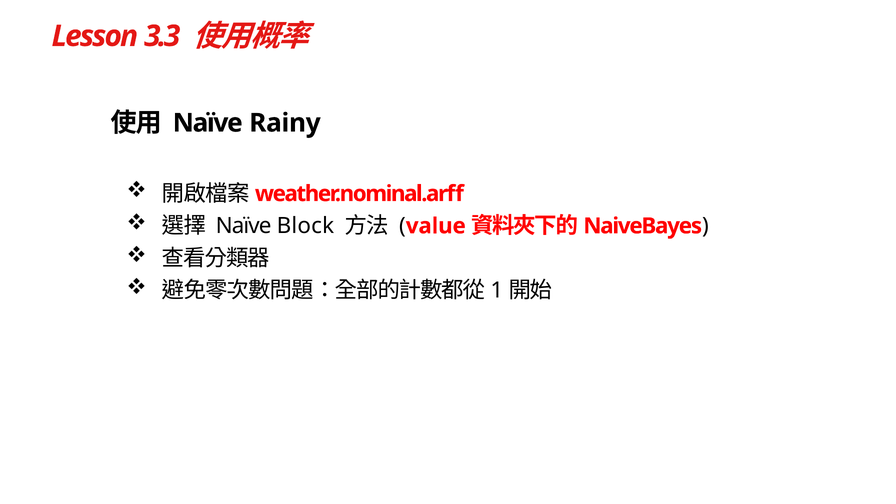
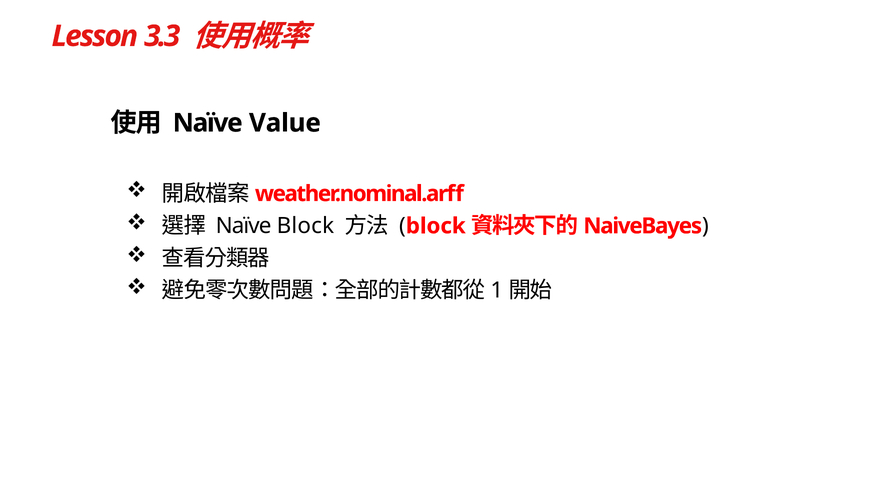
Rainy: Rainy -> Value
value at (436, 226): value -> block
